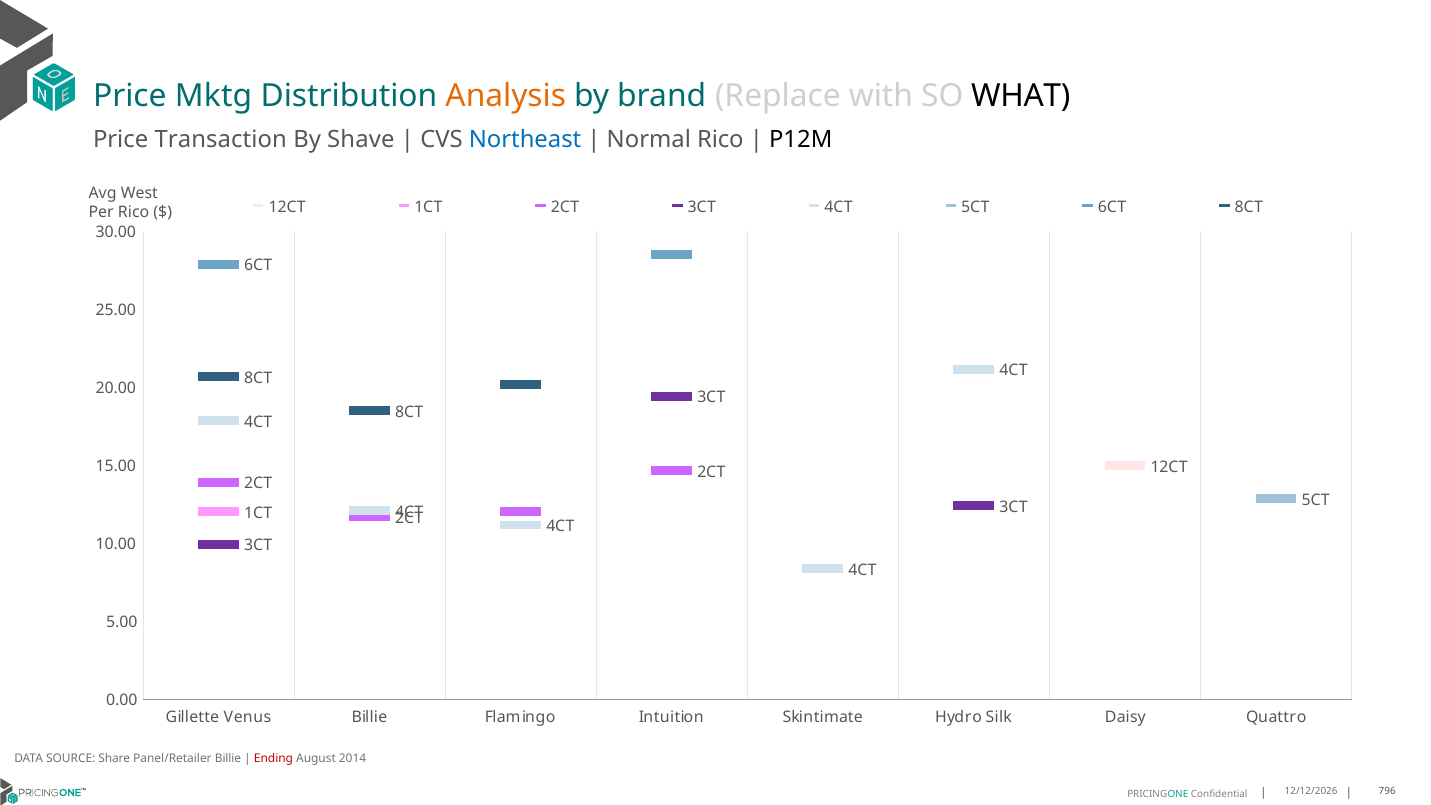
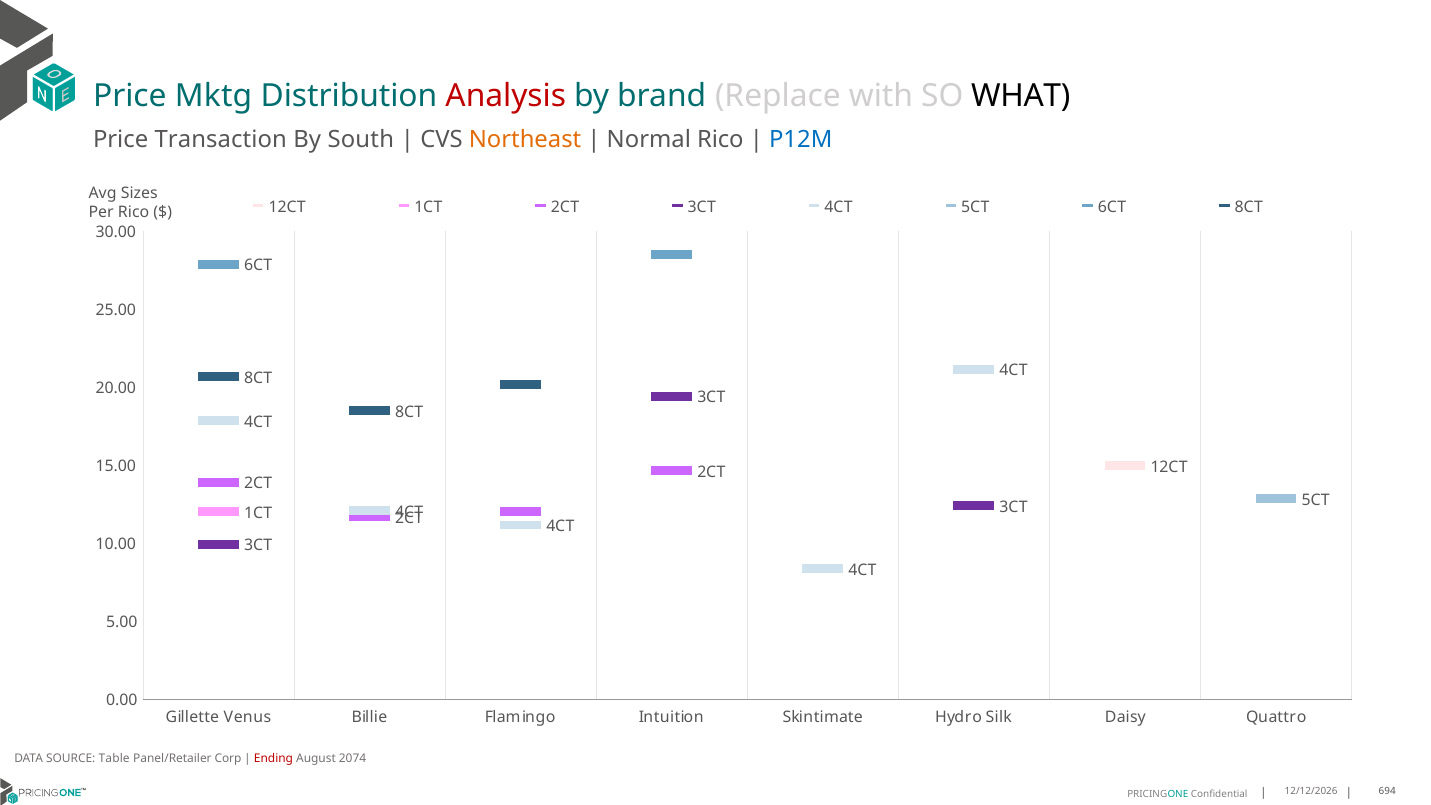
Analysis colour: orange -> red
Shave: Shave -> South
Northeast colour: blue -> orange
P12M colour: black -> blue
West: West -> Sizes
Share: Share -> Table
Panel/Retailer Billie: Billie -> Corp
2014: 2014 -> 2074
796: 796 -> 694
